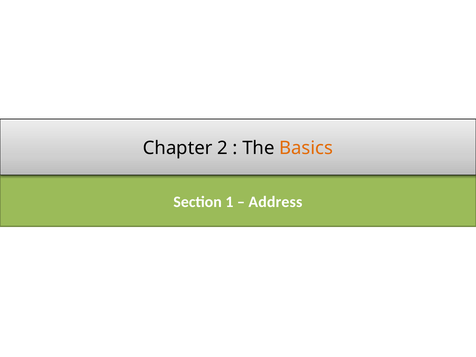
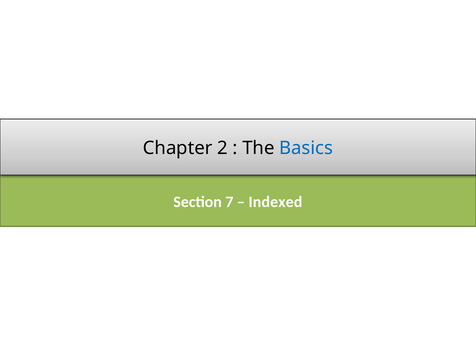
Basics colour: orange -> blue
1: 1 -> 7
Address: Address -> Indexed
